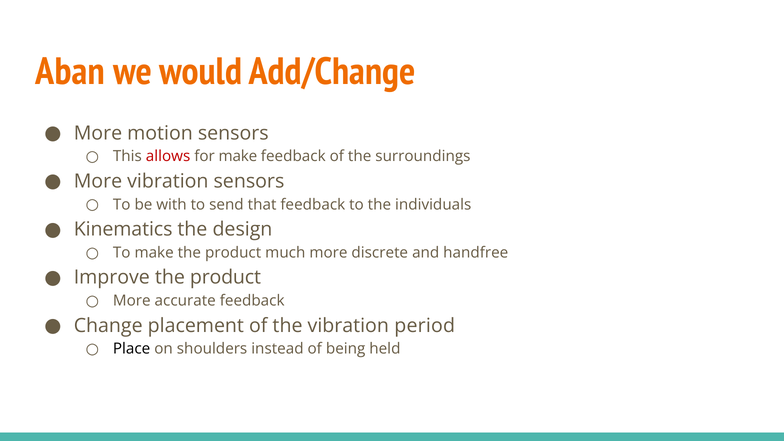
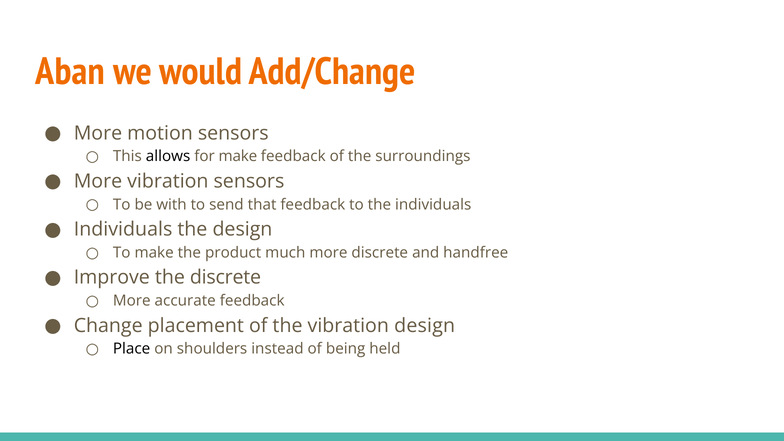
allows colour: red -> black
Kinematics at (123, 229): Kinematics -> Individuals
Improve the product: product -> discrete
vibration period: period -> design
